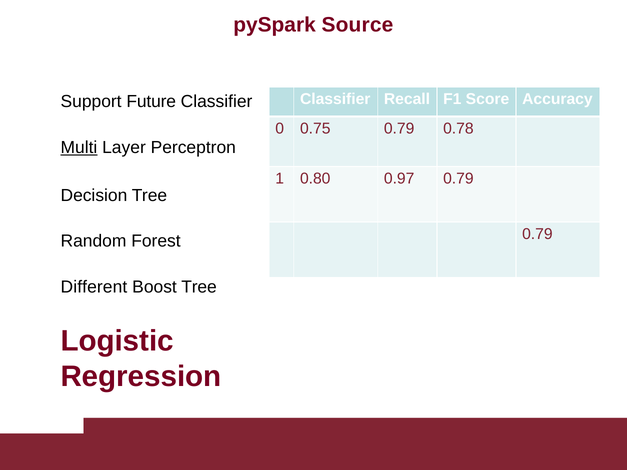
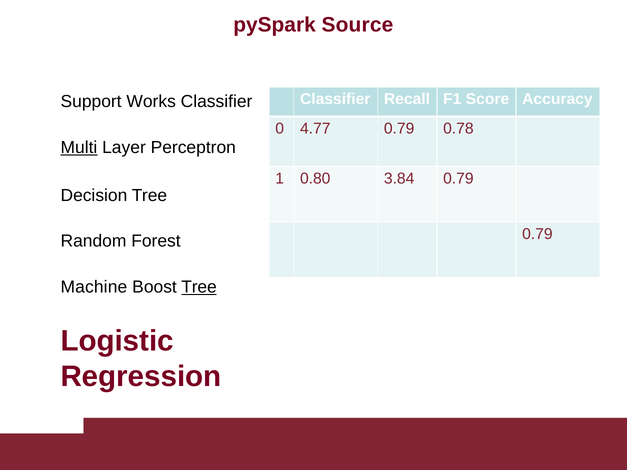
Future: Future -> Works
0.75: 0.75 -> 4.77
0.97: 0.97 -> 3.84
Different: Different -> Machine
Tree at (199, 287) underline: none -> present
